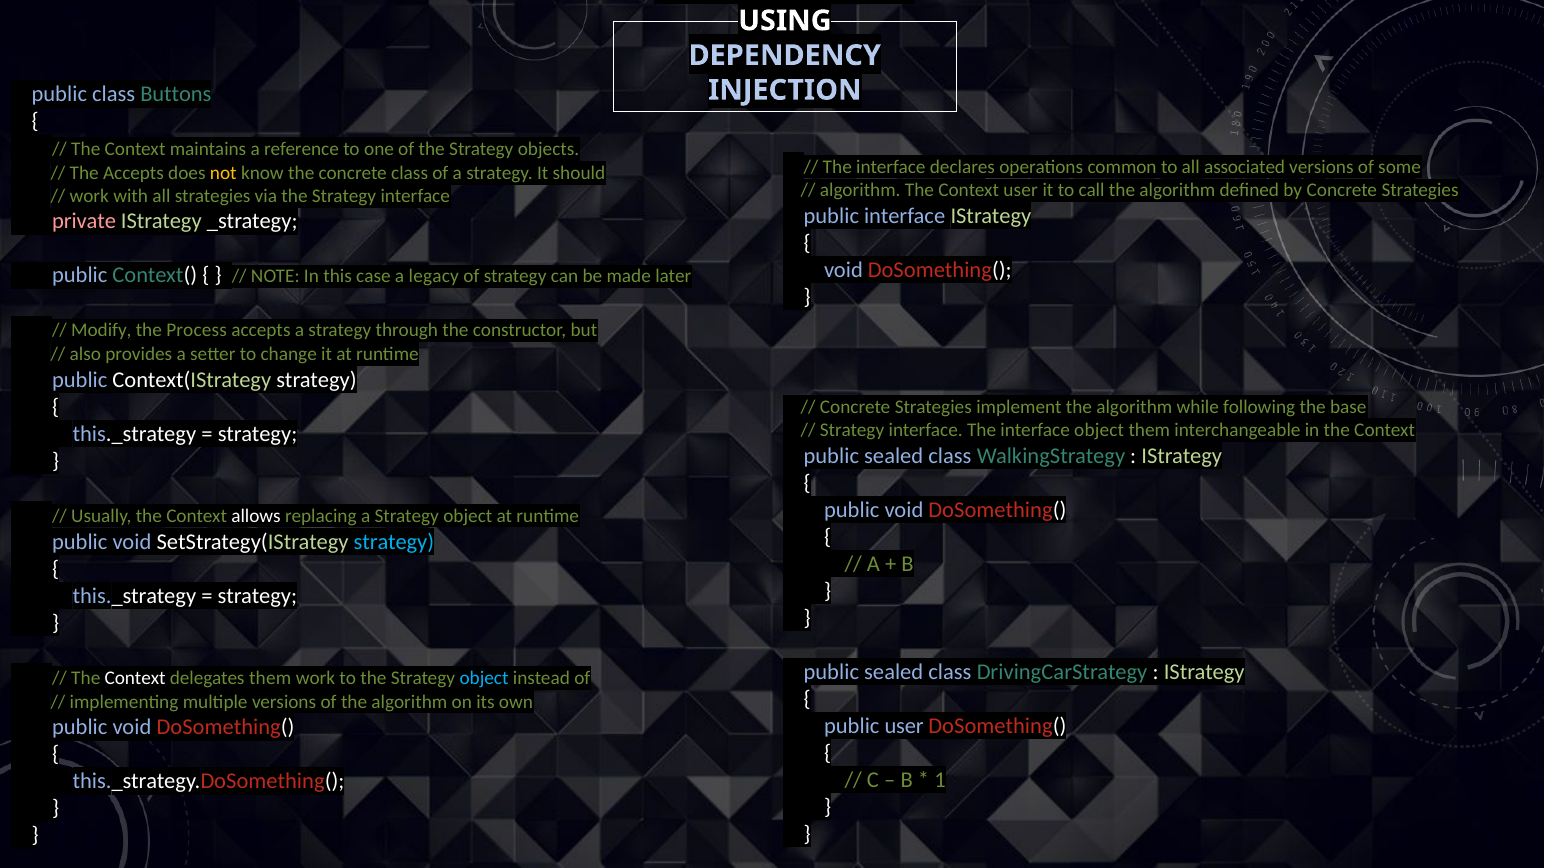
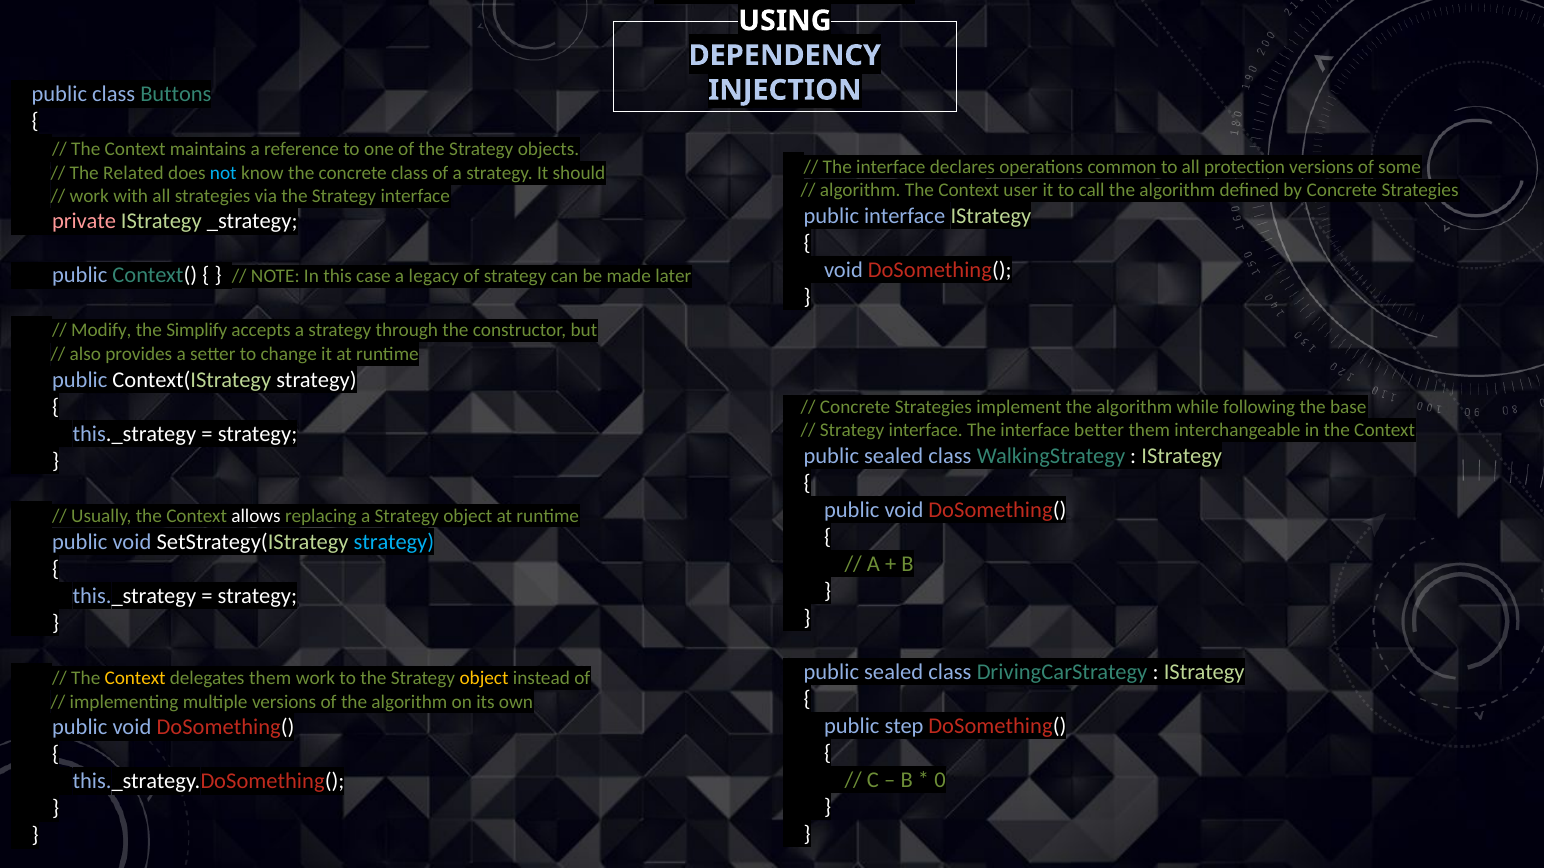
associated: associated -> protection
The Accepts: Accepts -> Related
not colour: yellow -> light blue
Process: Process -> Simplify
interface object: object -> better
Context at (135, 678) colour: white -> yellow
object at (484, 678) colour: light blue -> yellow
public user: user -> step
1: 1 -> 0
